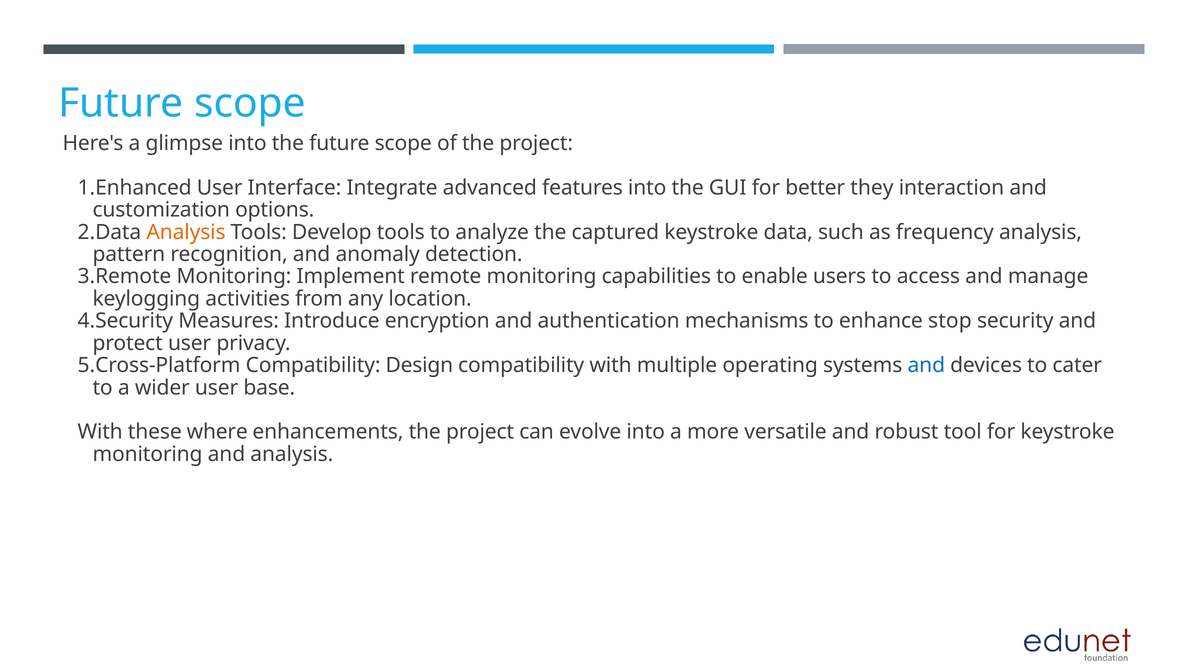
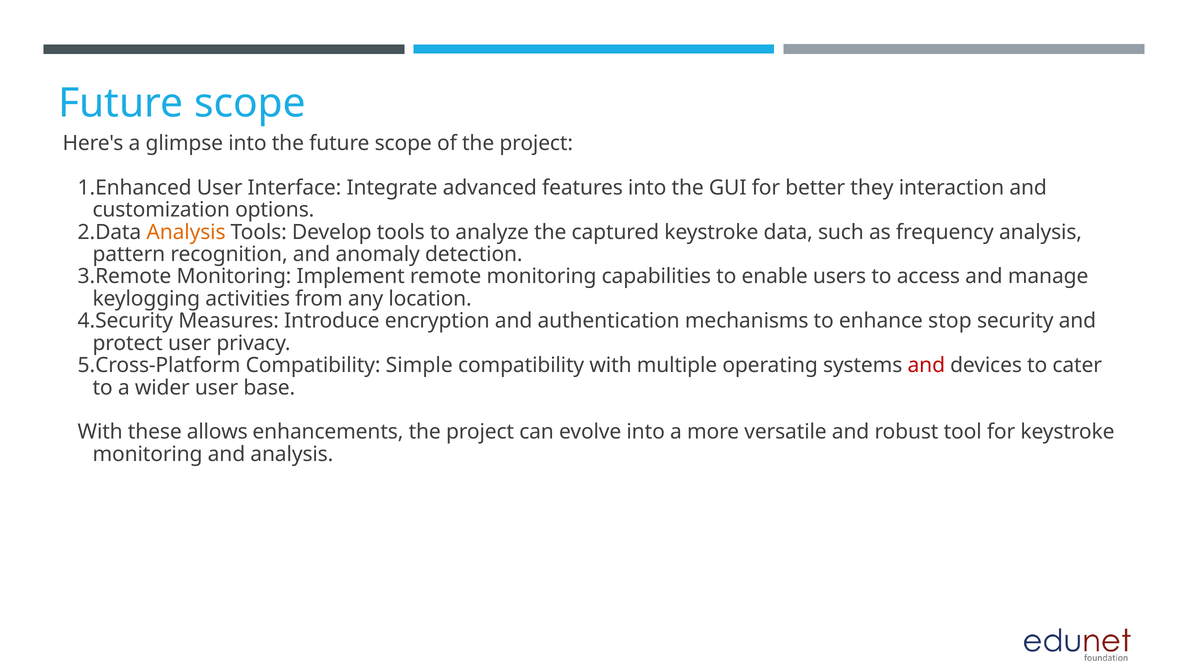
Design: Design -> Simple
and at (926, 366) colour: blue -> red
where: where -> allows
